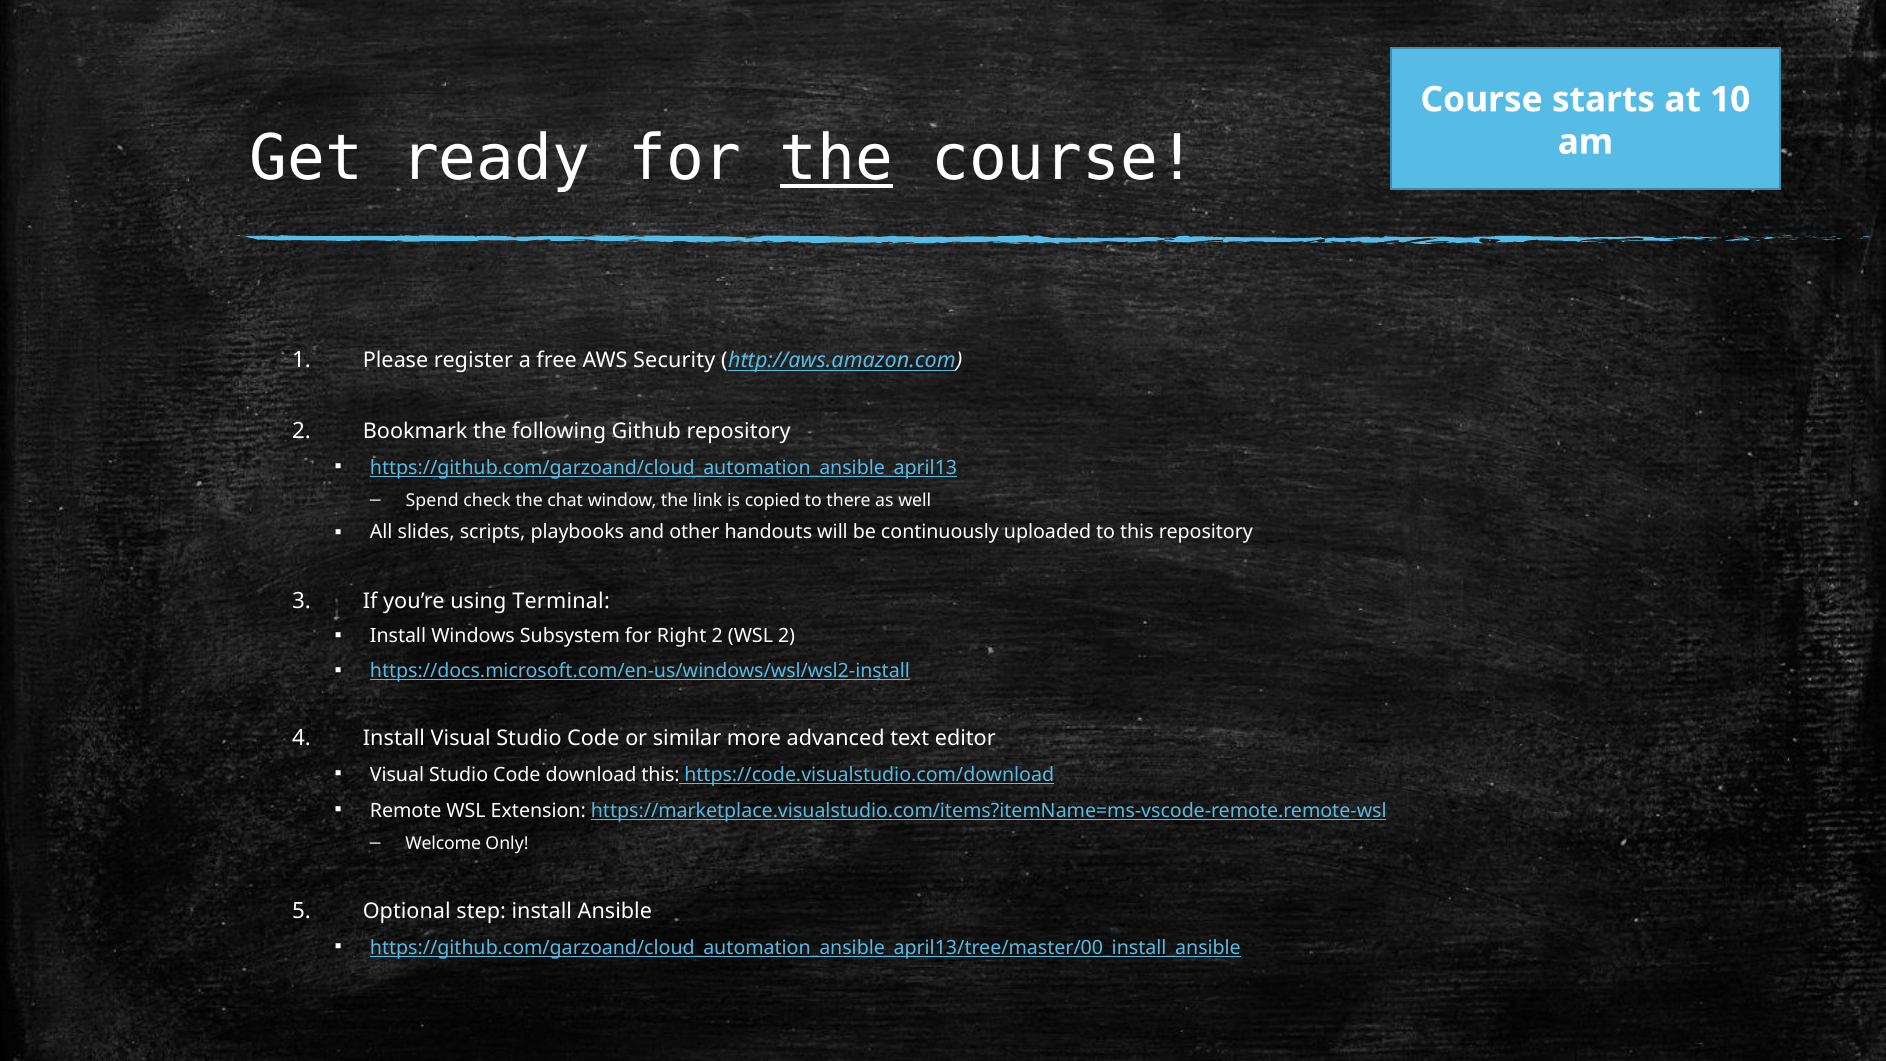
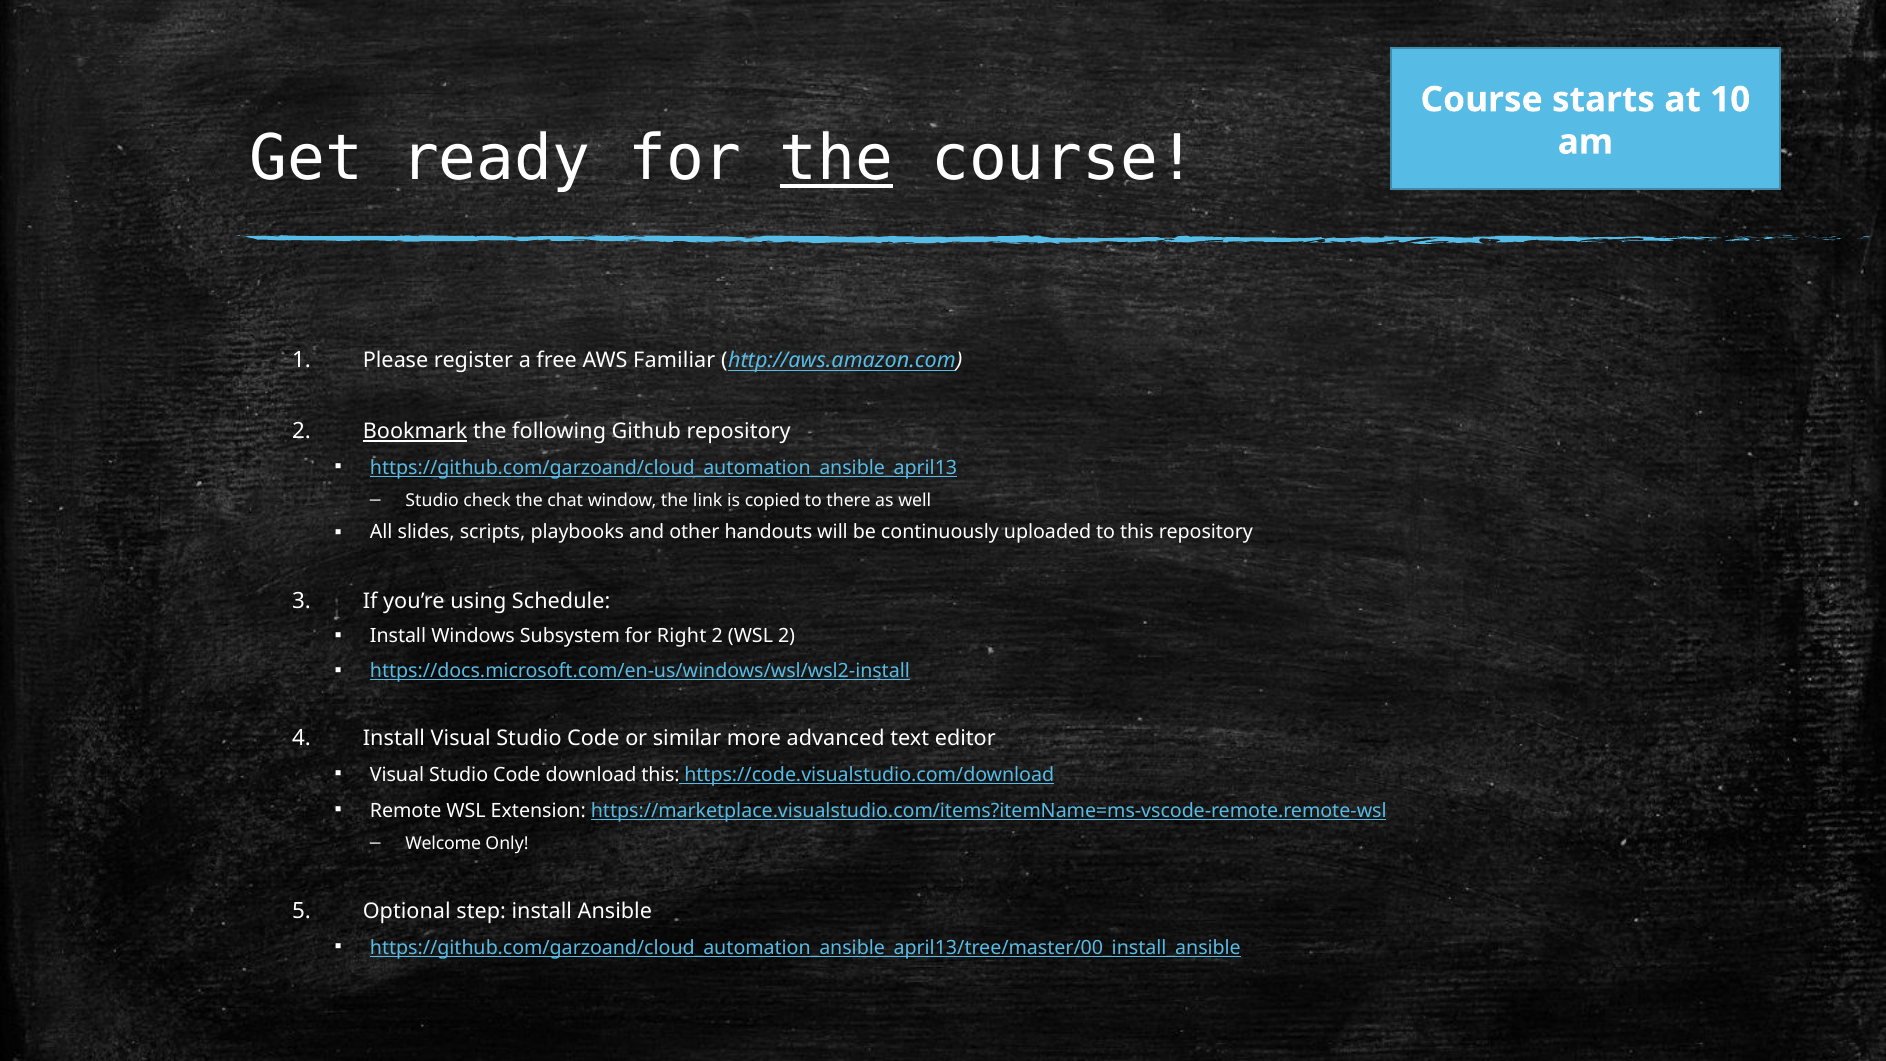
Security: Security -> Familiar
Bookmark underline: none -> present
Spend at (432, 501): Spend -> Studio
Terminal: Terminal -> Schedule
